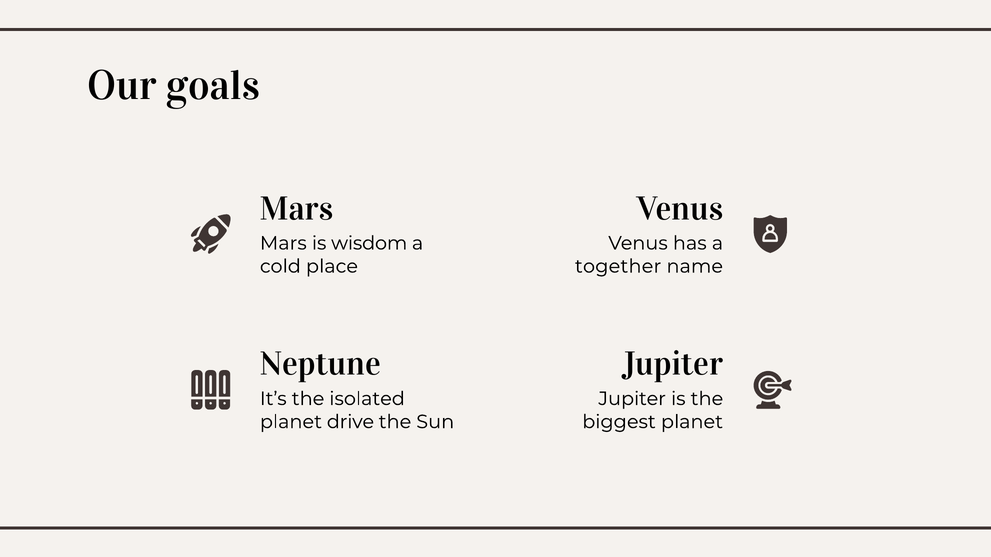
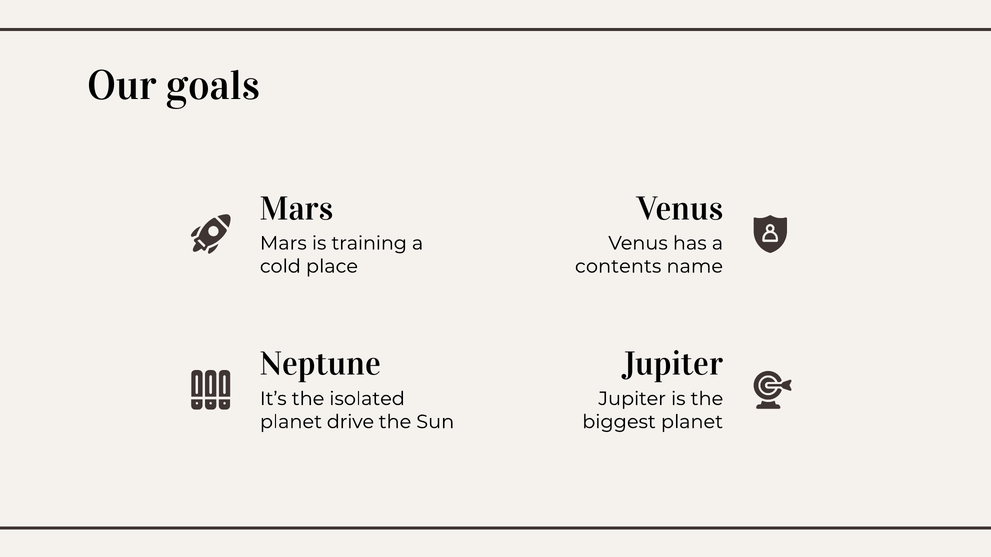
wisdom: wisdom -> training
together: together -> contents
